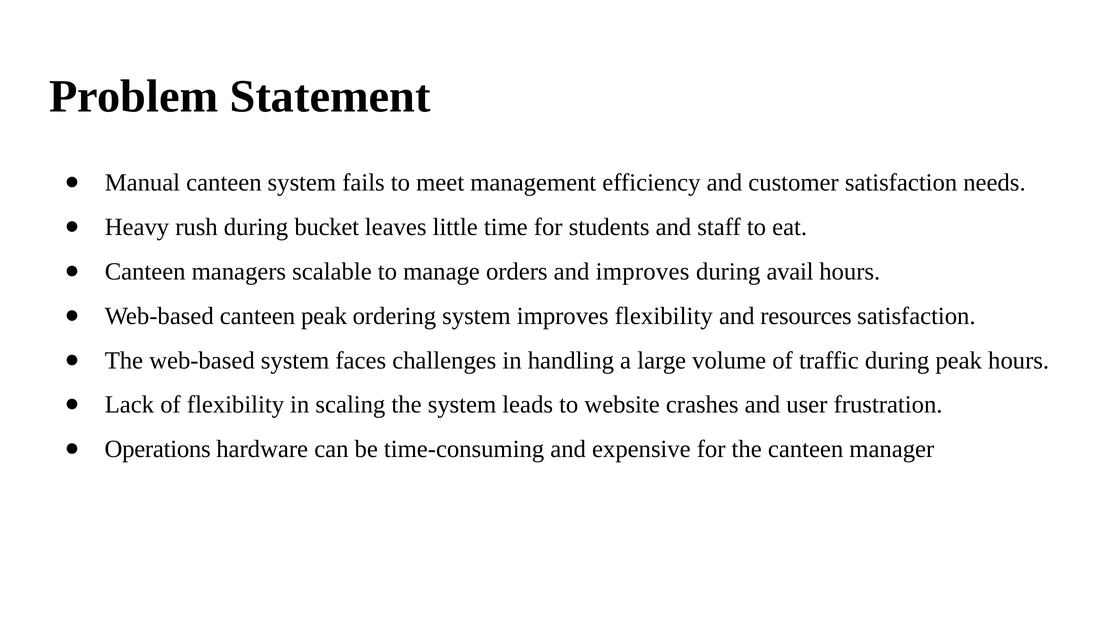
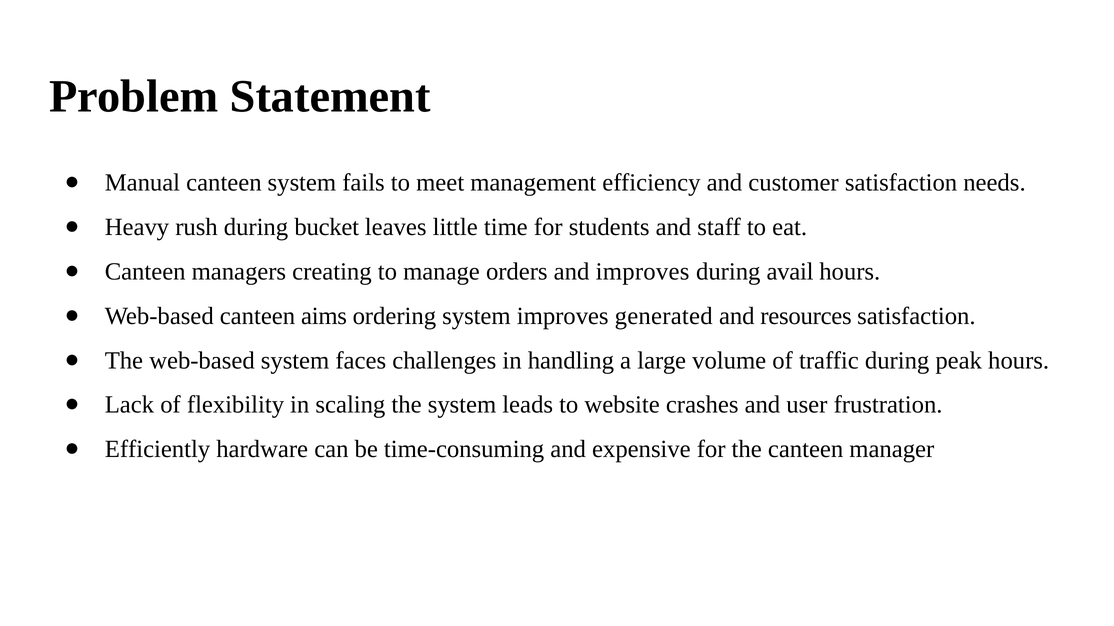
scalable: scalable -> creating
canteen peak: peak -> aims
improves flexibility: flexibility -> generated
Operations: Operations -> Efficiently
